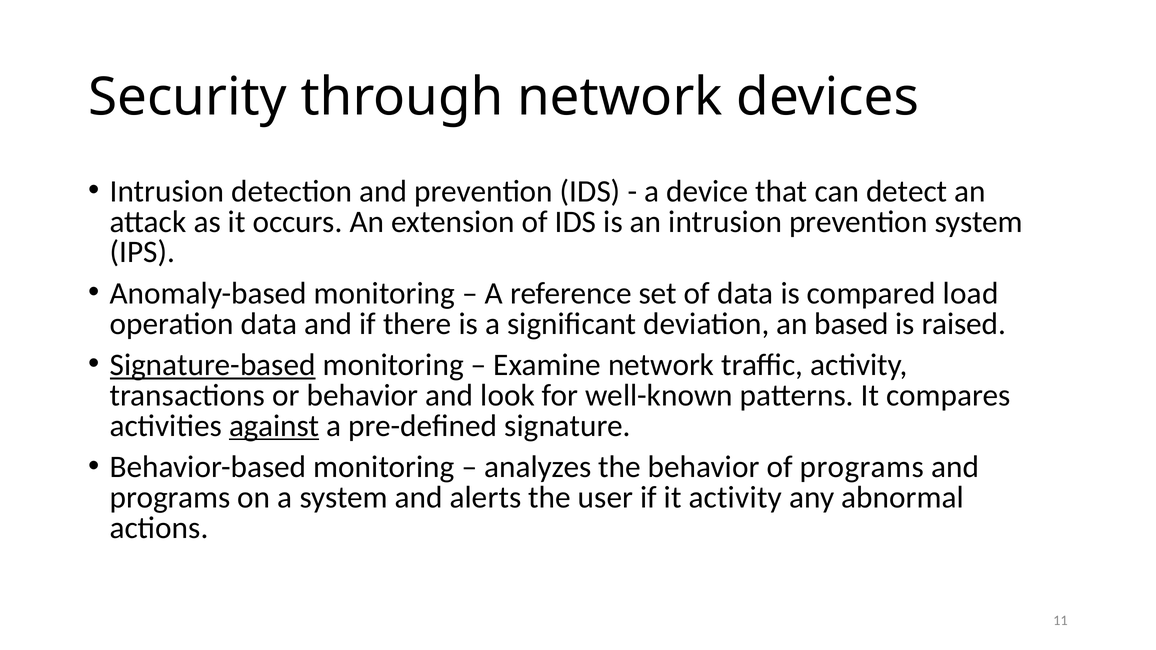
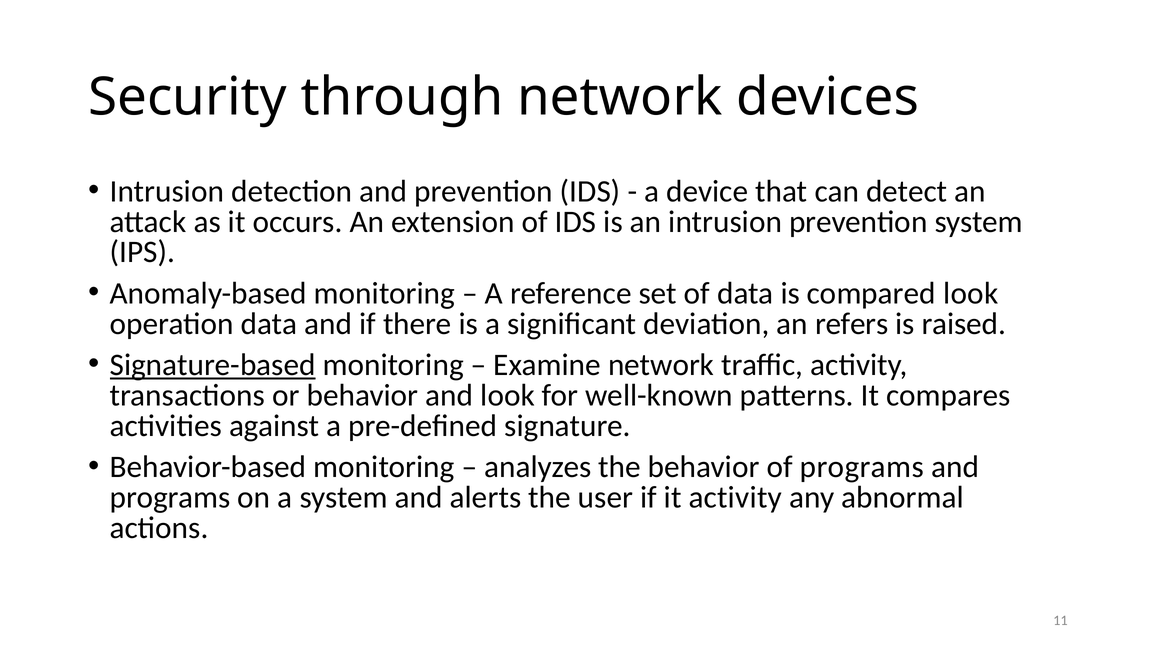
compared load: load -> look
based: based -> refers
against underline: present -> none
